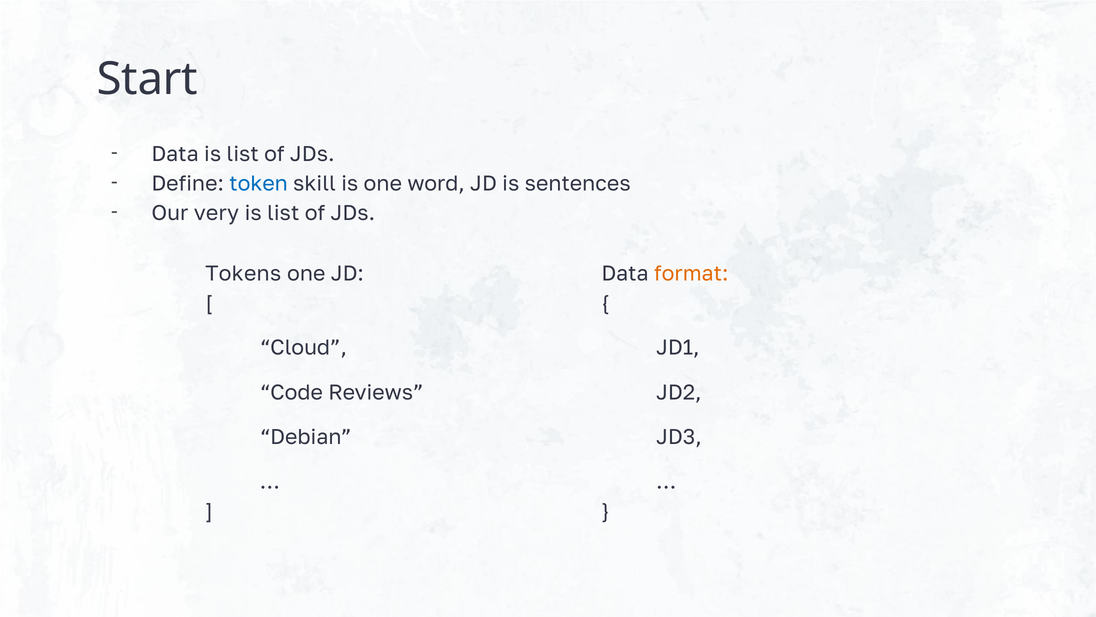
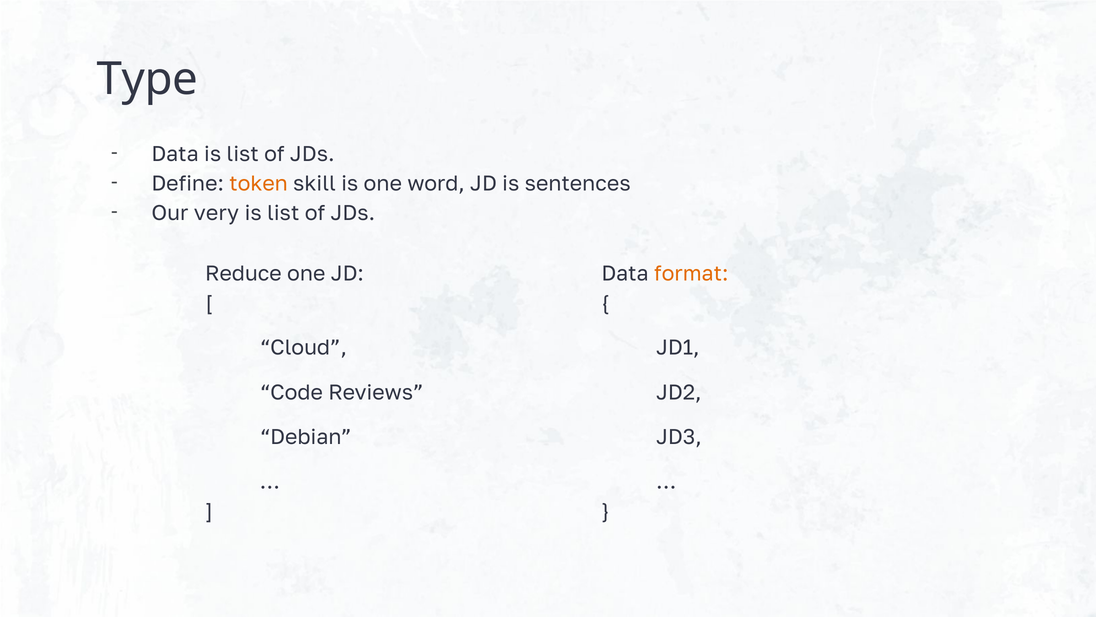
Start: Start -> Type
token colour: blue -> orange
Tokens: Tokens -> Reduce
